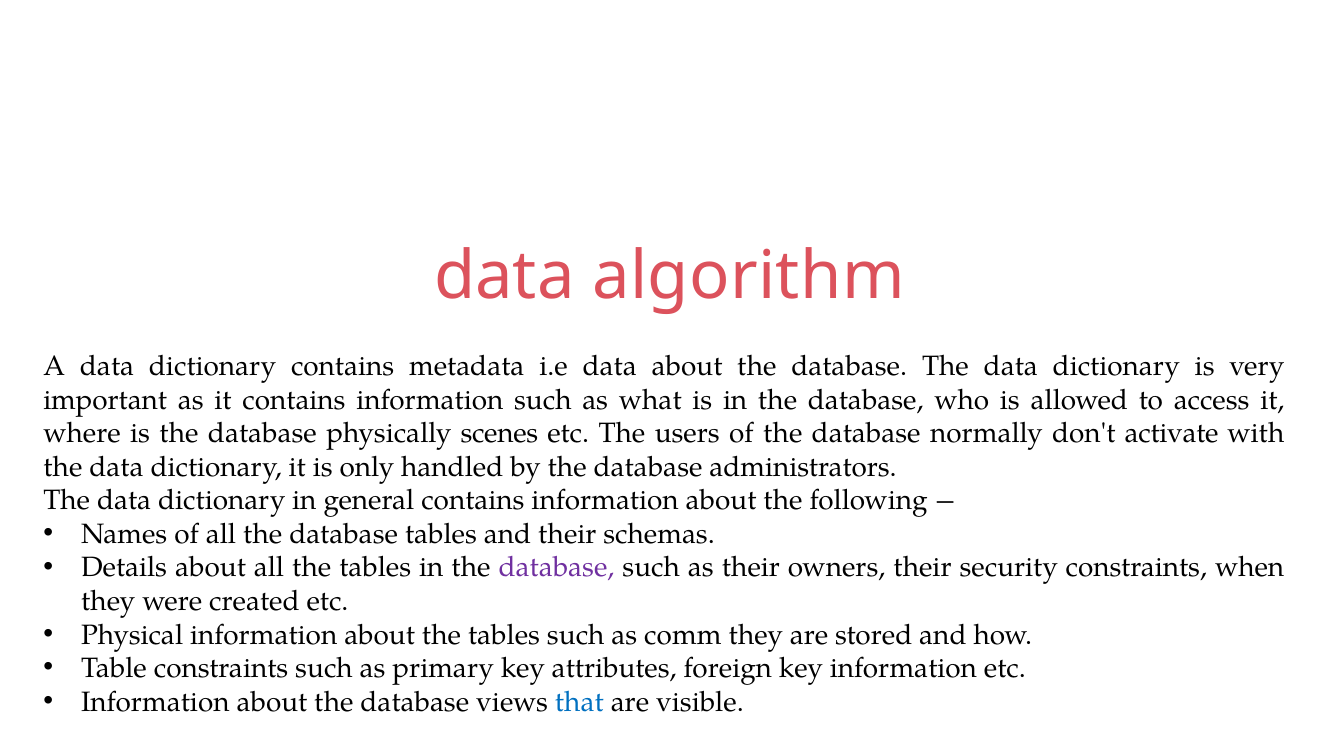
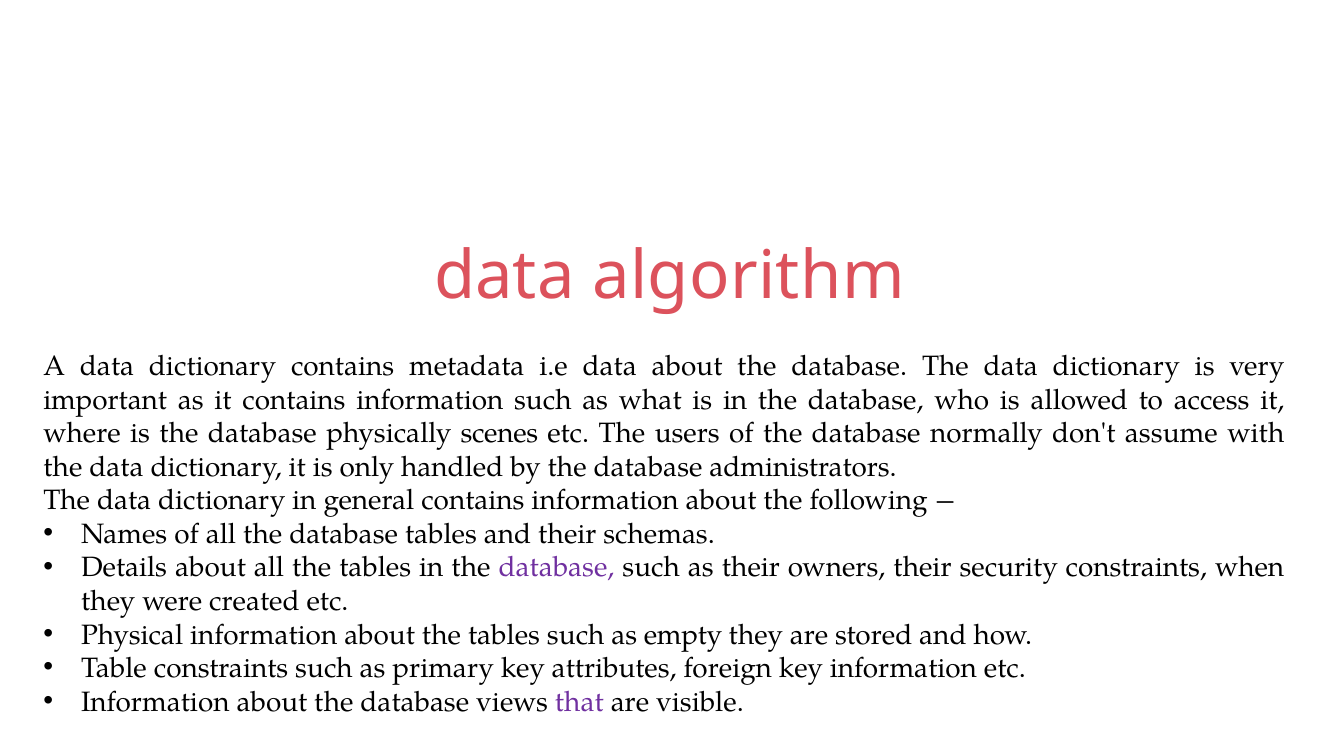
activate: activate -> assume
comm: comm -> empty
that colour: blue -> purple
